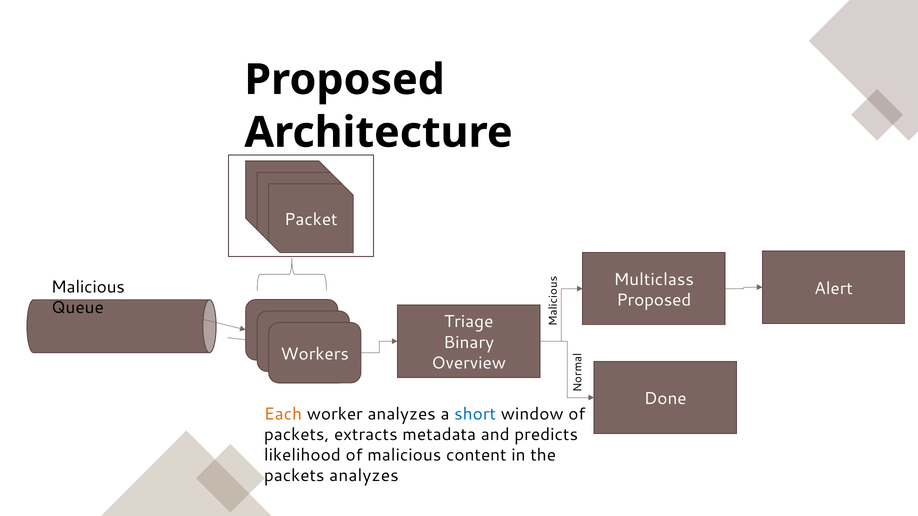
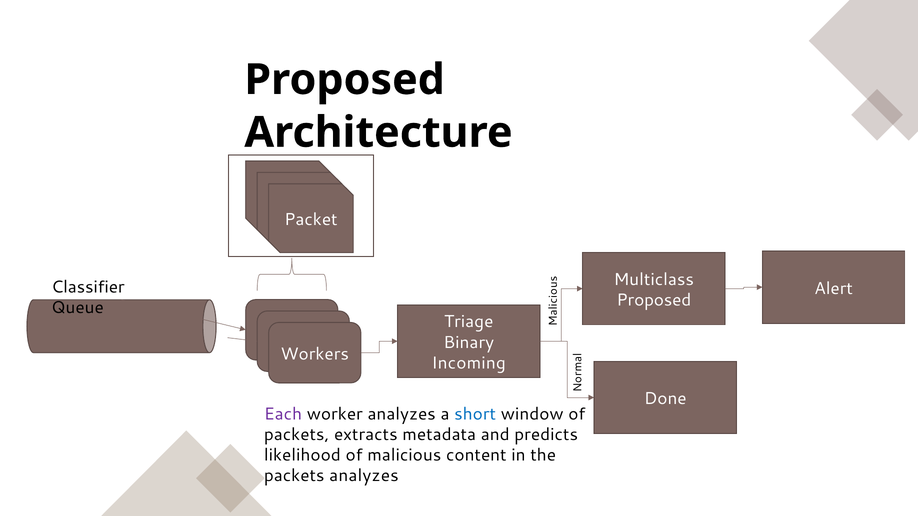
Malicious at (88, 287): Malicious -> Classifier
Overview: Overview -> Incoming
Each colour: orange -> purple
